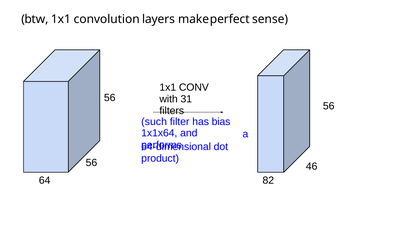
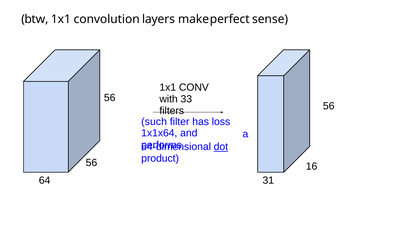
31: 31 -> 33
bias: bias -> loss
dot underline: none -> present
46: 46 -> 16
82: 82 -> 31
